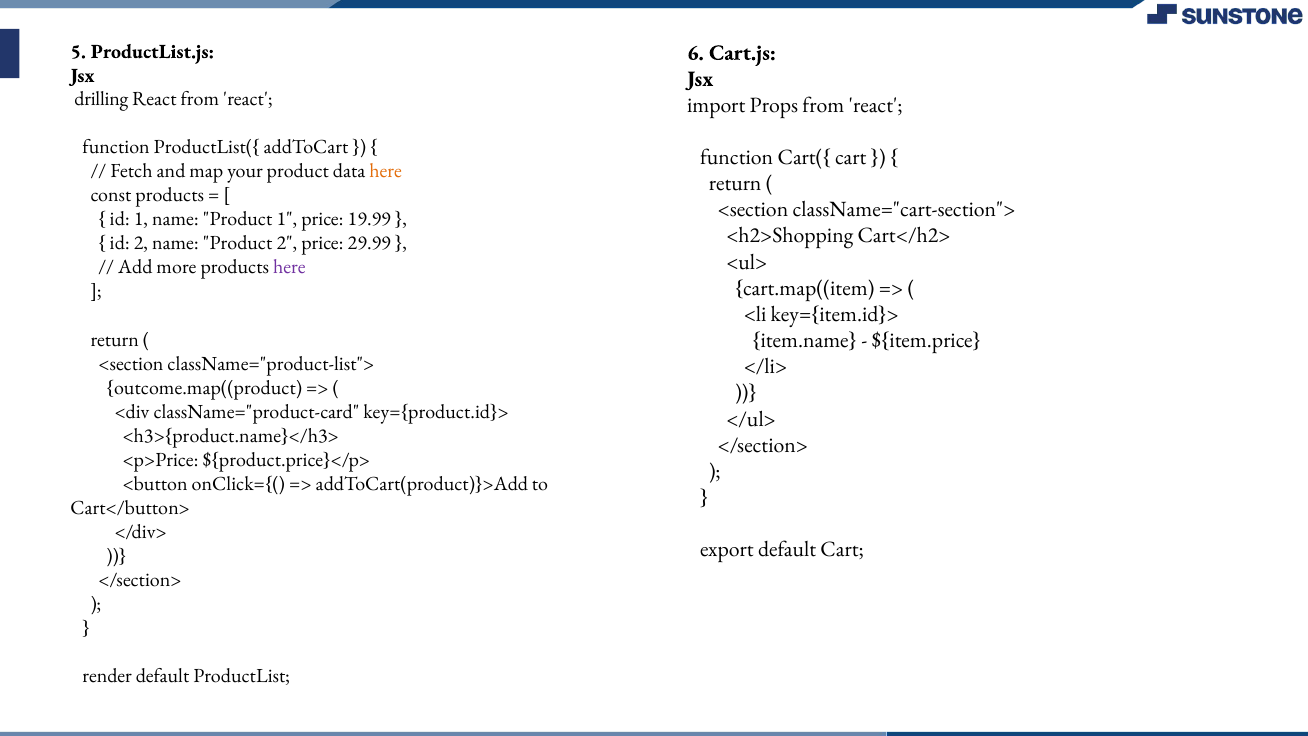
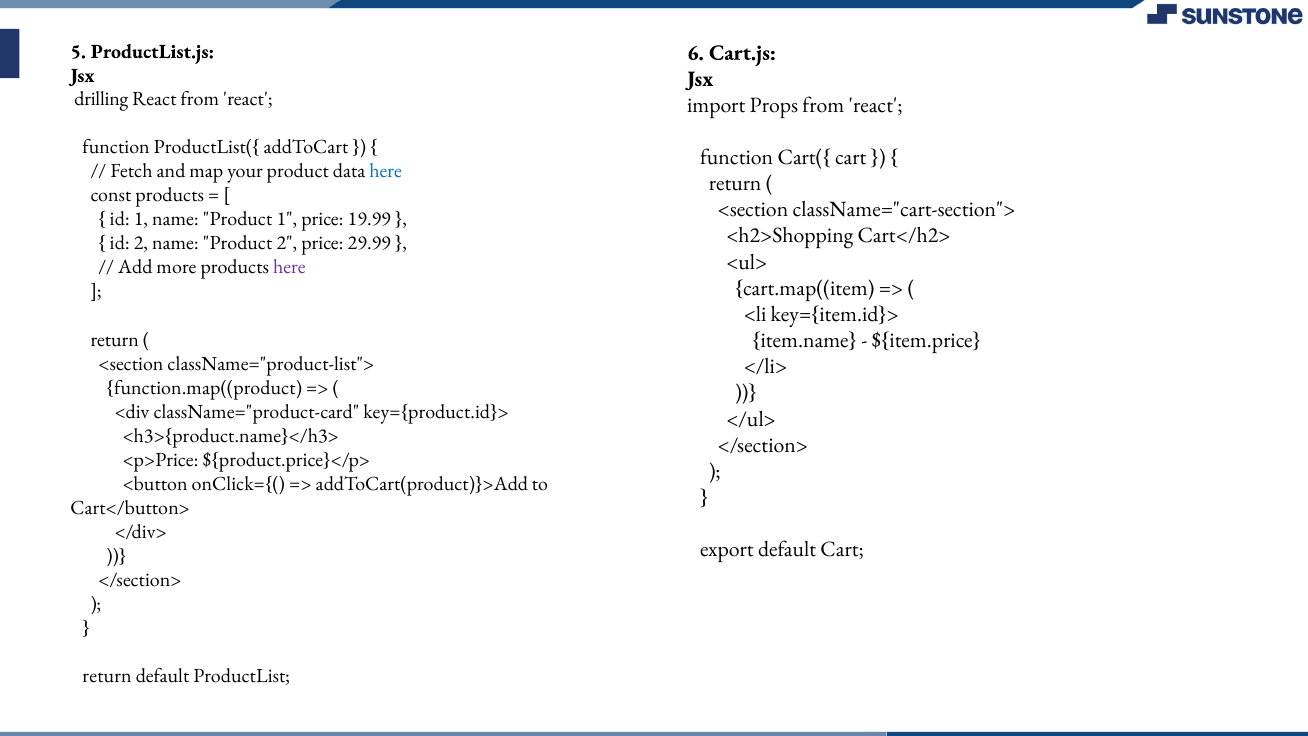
here at (386, 171) colour: orange -> blue
outcome.map((product: outcome.map((product -> function.map((product
render at (107, 675): render -> return
